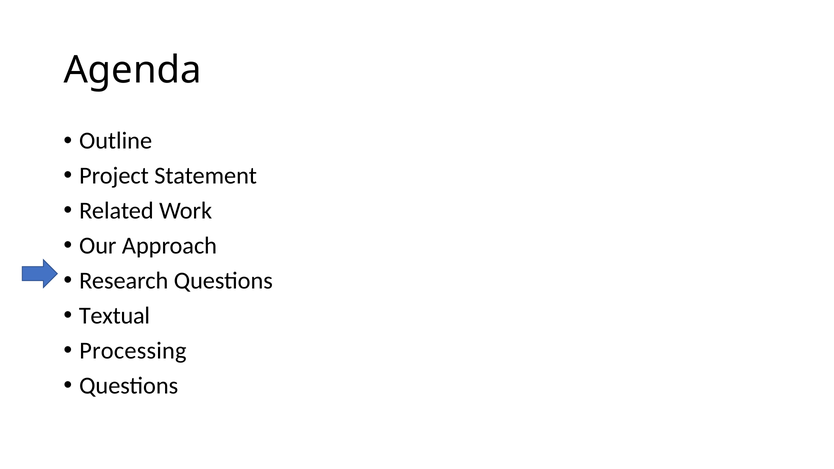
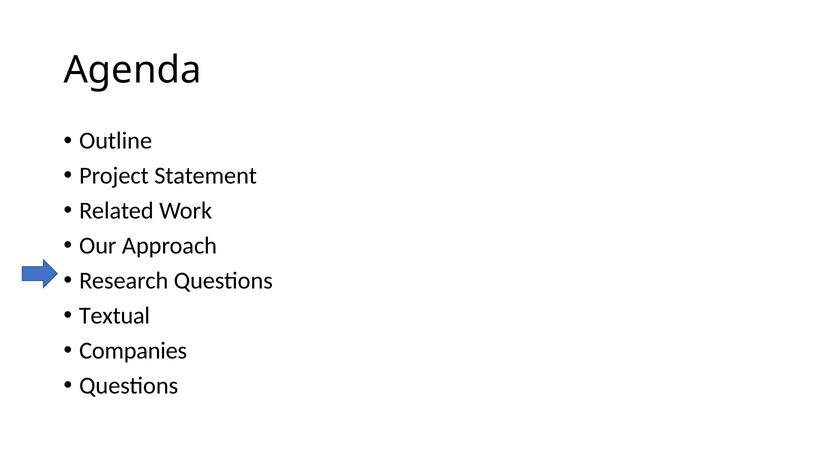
Processing: Processing -> Companies
